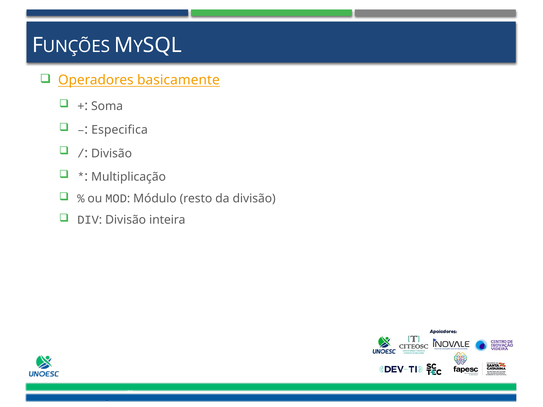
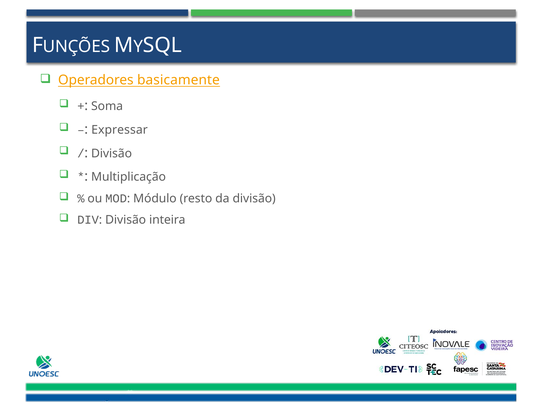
Especifica: Especifica -> Expressar
